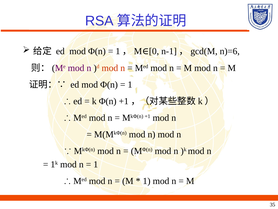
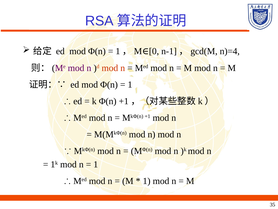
n)=6: n)=6 -> n)=4
